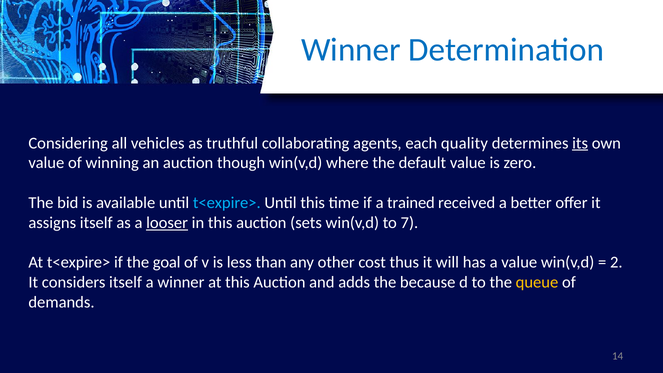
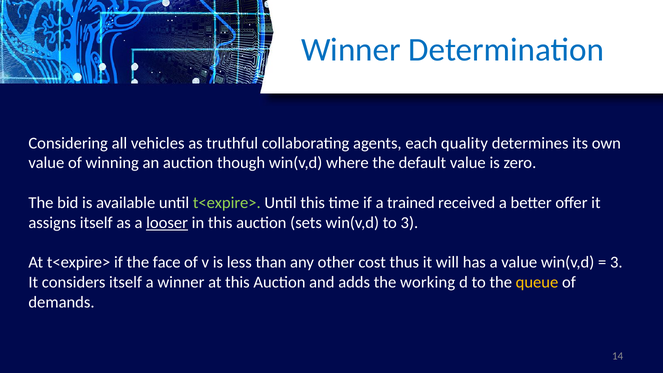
its underline: present -> none
t<expire> at (227, 203) colour: light blue -> light green
to 7: 7 -> 3
goal: goal -> face
2 at (616, 262): 2 -> 3
because: because -> working
